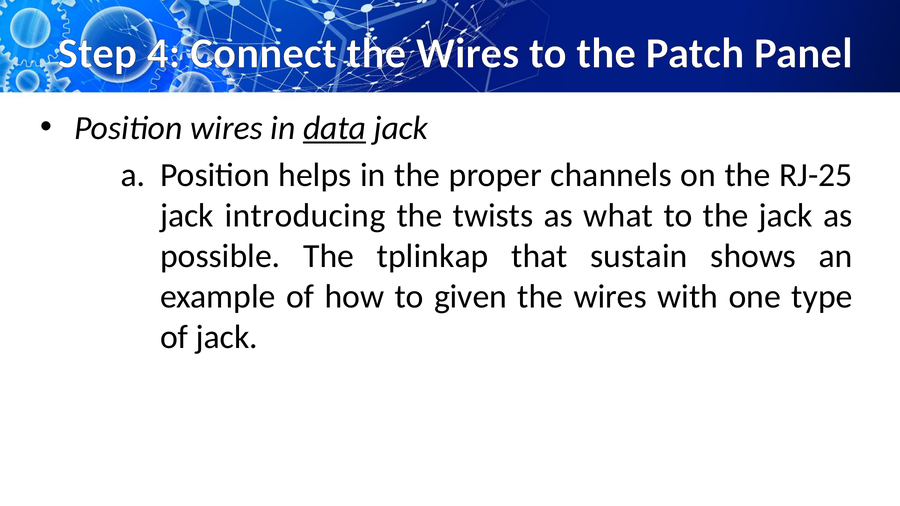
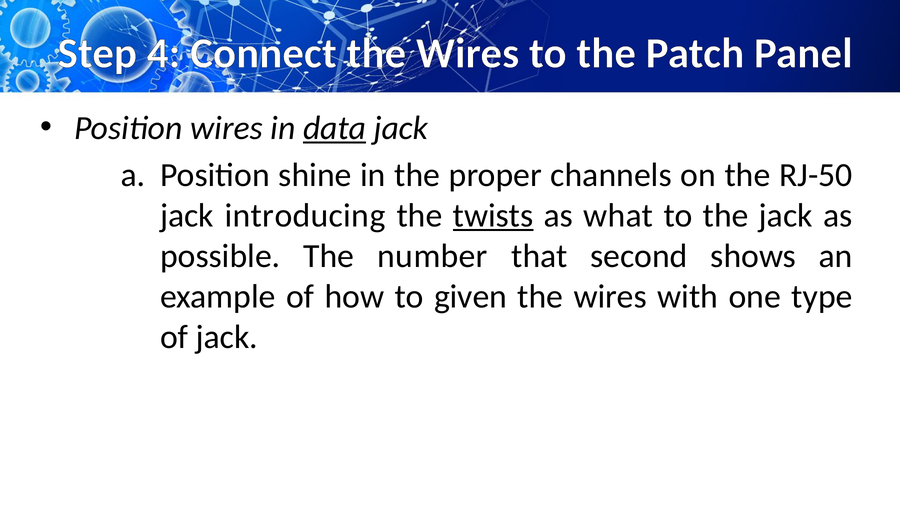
helps: helps -> shine
RJ-25: RJ-25 -> RJ-50
twists underline: none -> present
tplinkap: tplinkap -> number
sustain: sustain -> second
